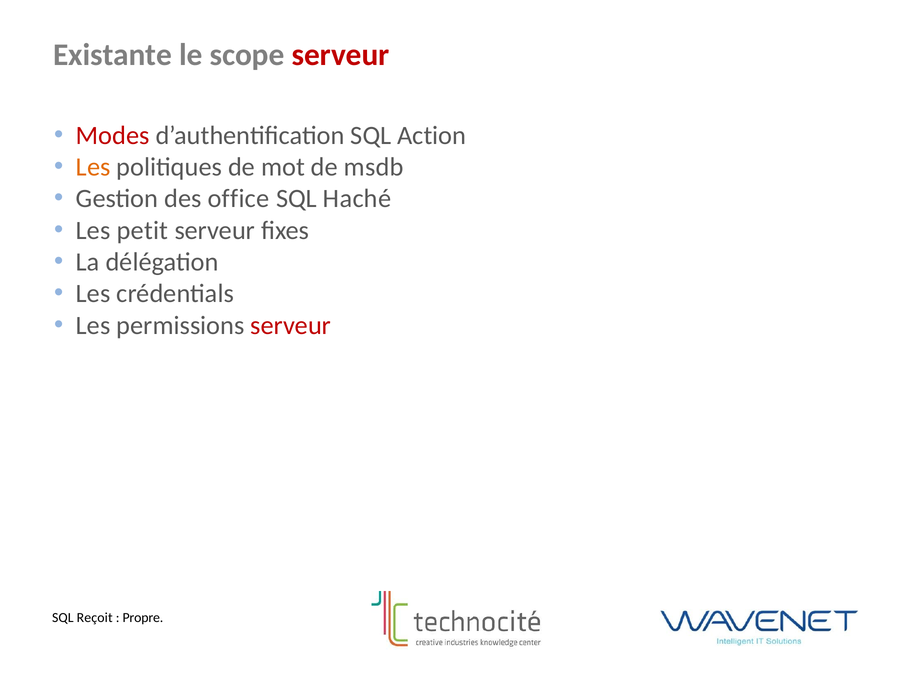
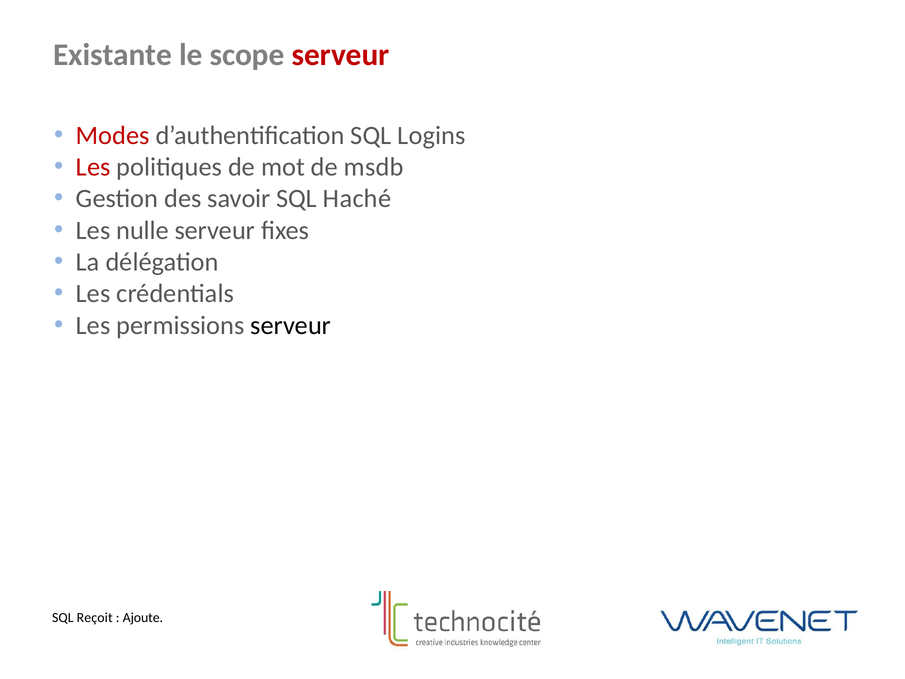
Action: Action -> Logins
Les at (93, 167) colour: orange -> red
office: office -> savoir
petit: petit -> nulle
serveur at (291, 325) colour: red -> black
Propre: Propre -> Ajoute
